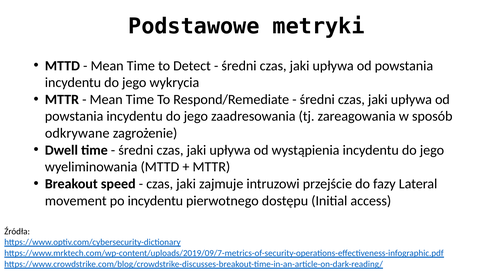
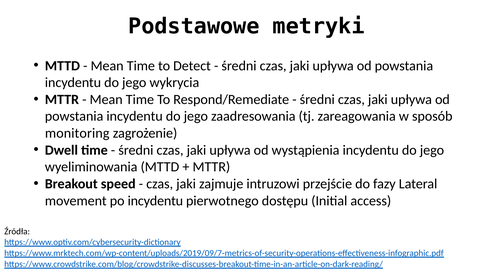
odkrywane: odkrywane -> monitoring
